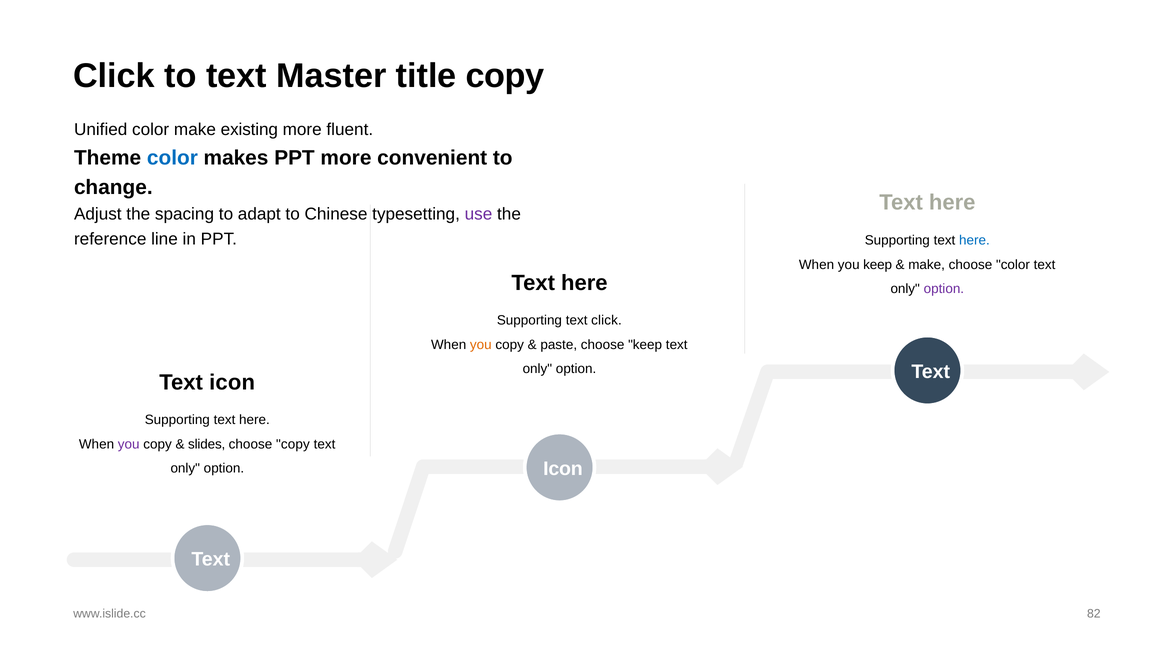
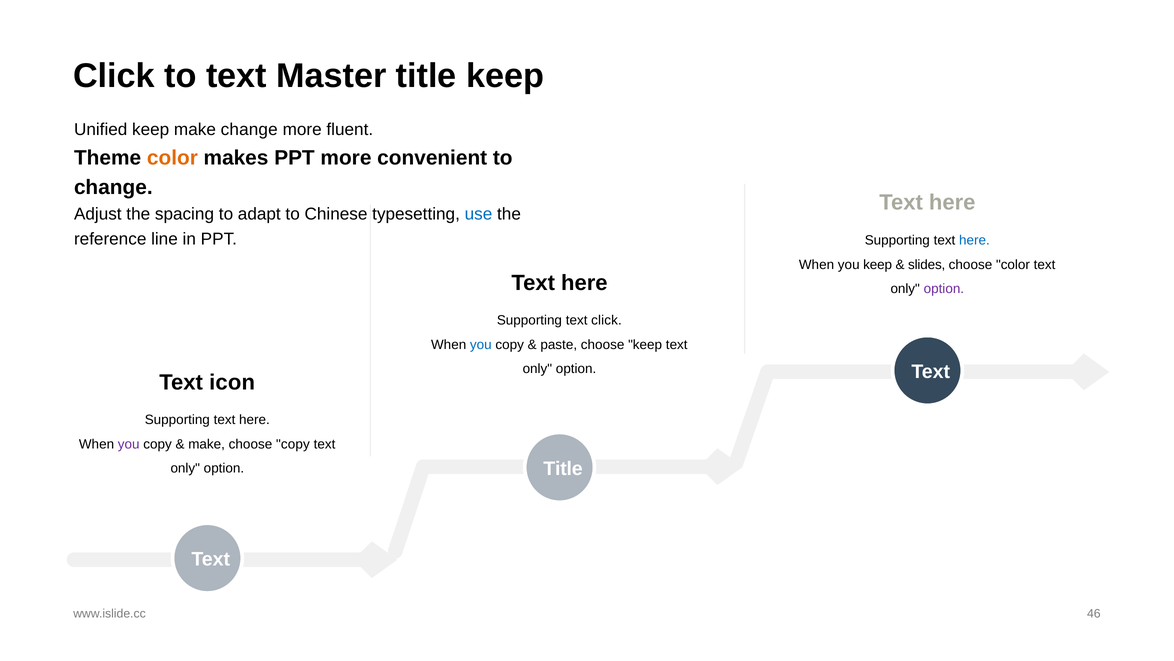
title copy: copy -> keep
Unified color: color -> keep
make existing: existing -> change
color at (172, 157) colour: blue -> orange
use colour: purple -> blue
make at (927, 264): make -> slides
you at (481, 344) colour: orange -> blue
slides at (207, 444): slides -> make
Icon at (563, 468): Icon -> Title
82: 82 -> 46
